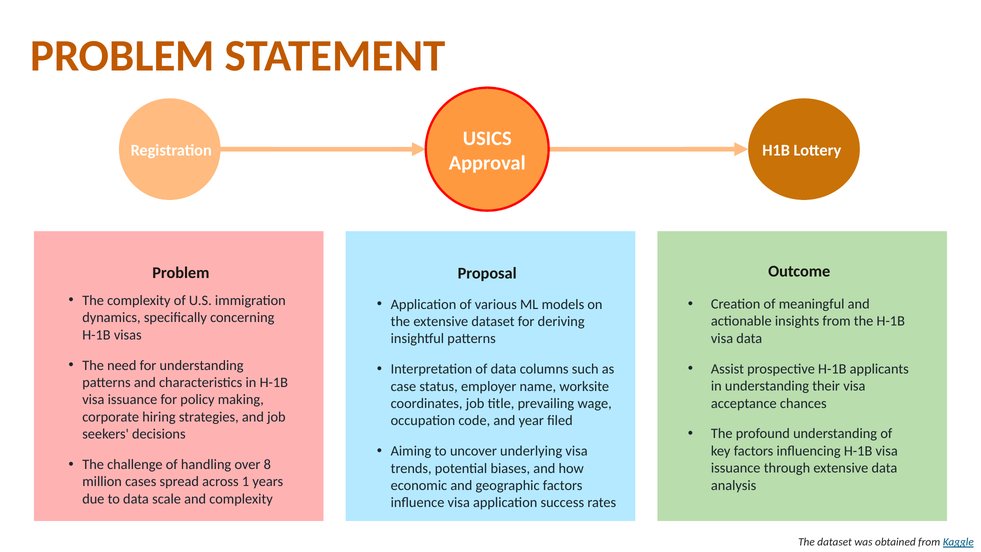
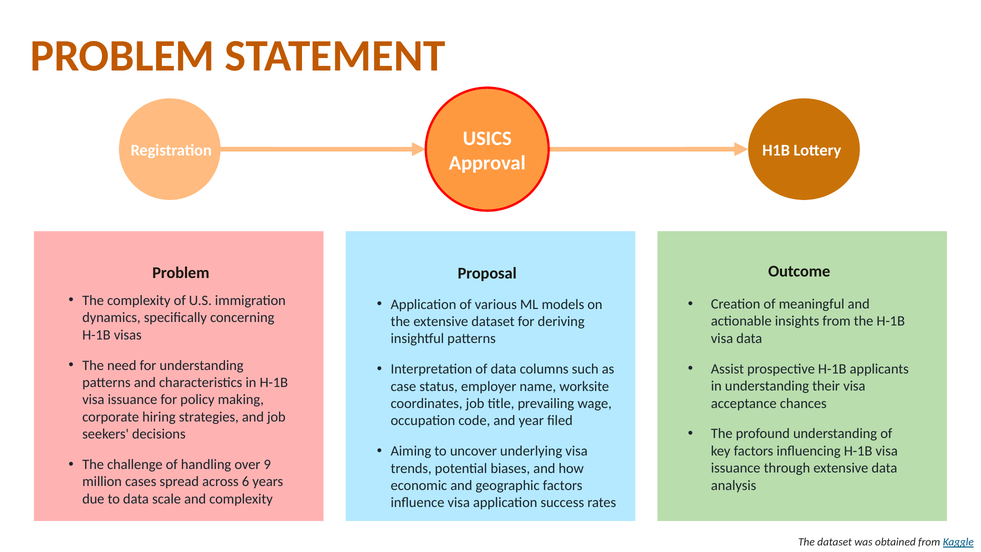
8: 8 -> 9
1: 1 -> 6
